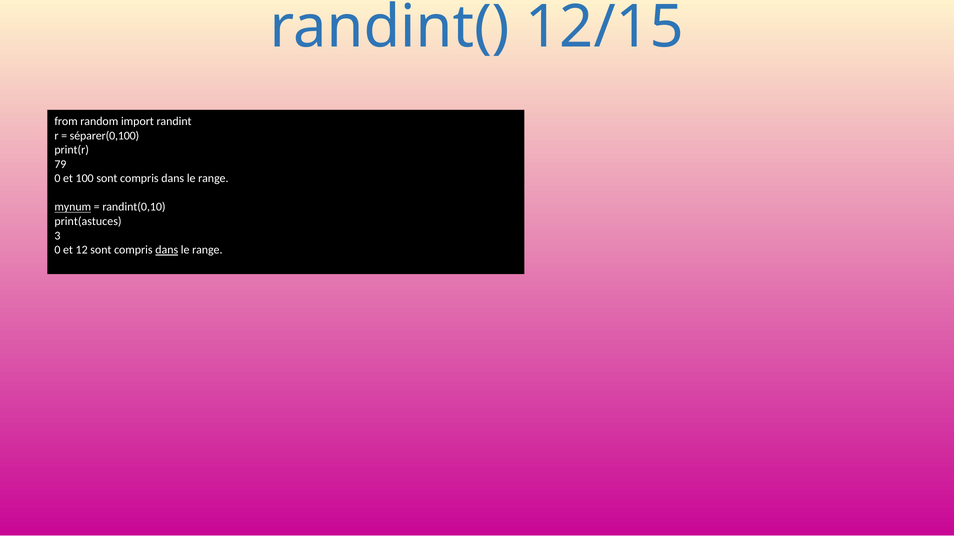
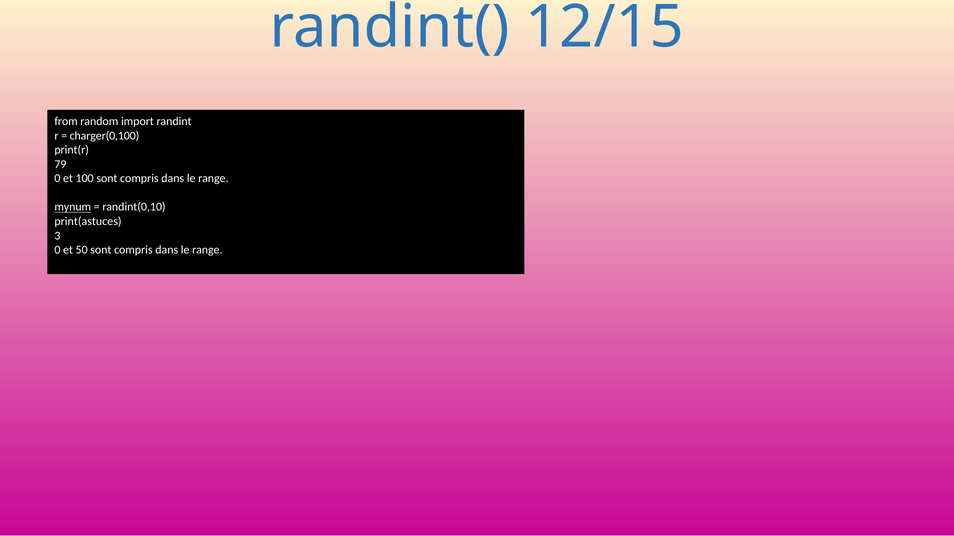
séparer(0,100: séparer(0,100 -> charger(0,100
12: 12 -> 50
dans at (167, 250) underline: present -> none
